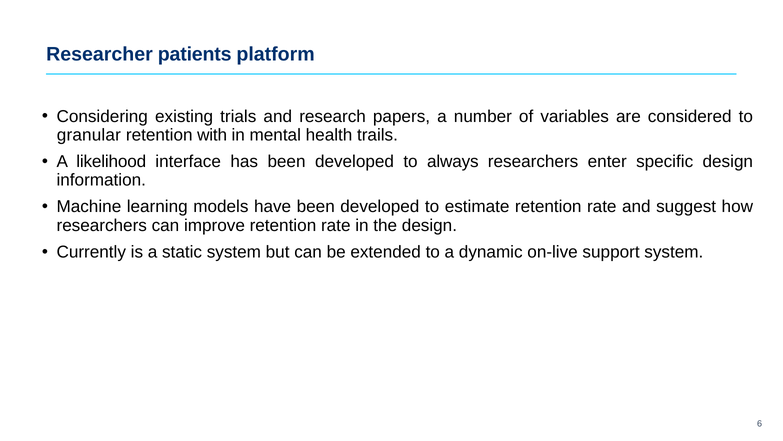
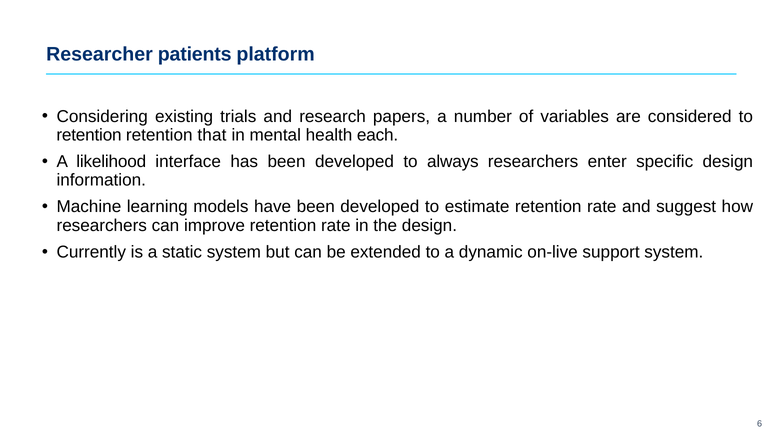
granular at (89, 135): granular -> retention
with: with -> that
trails: trails -> each
